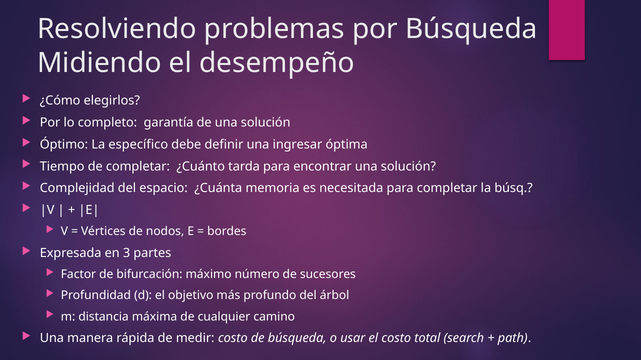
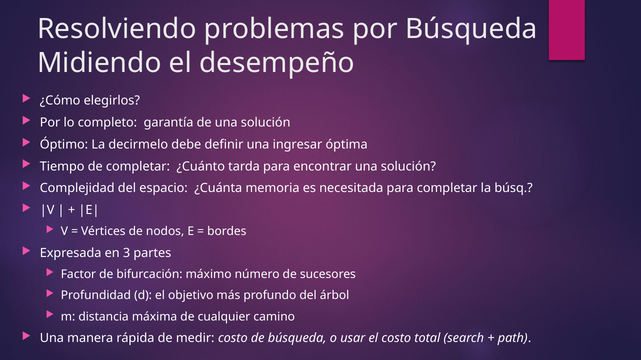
específico: específico -> decirmelo
